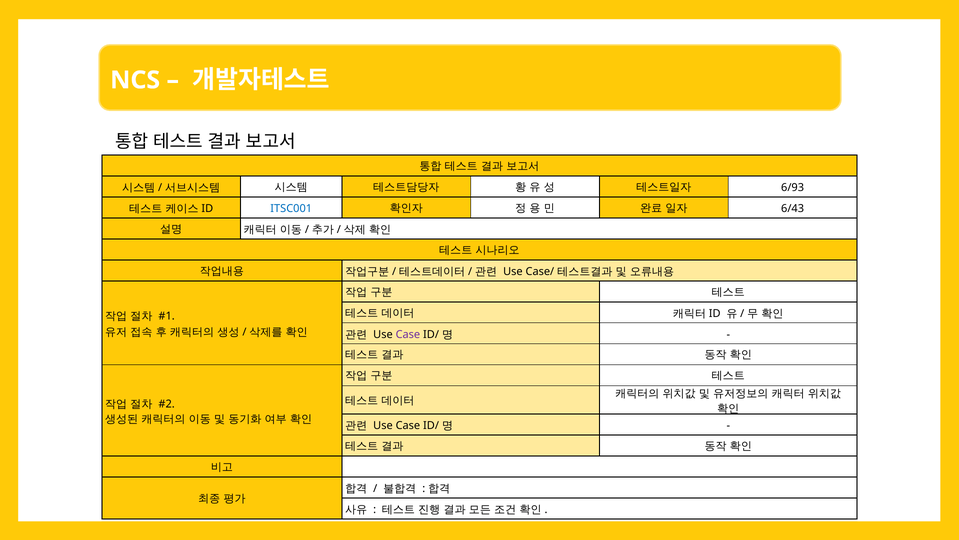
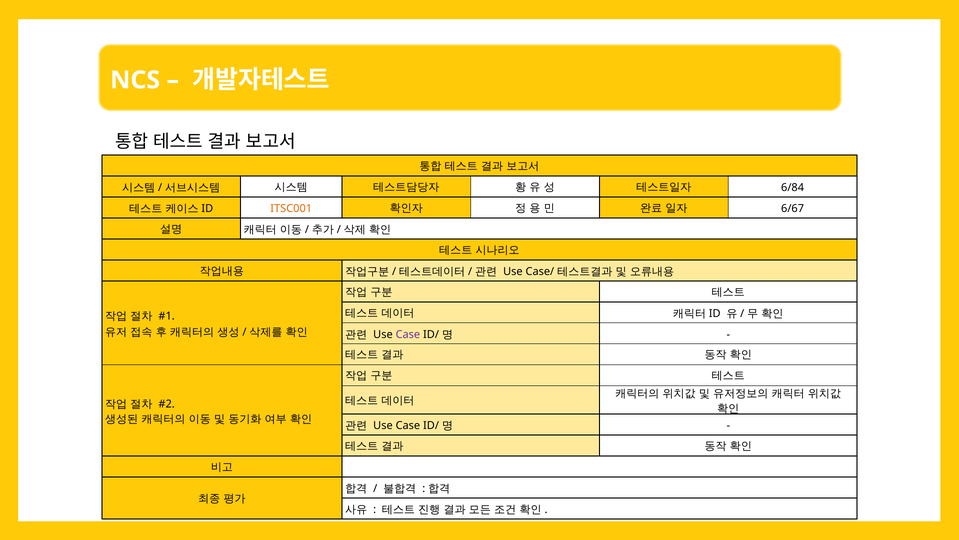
6/93: 6/93 -> 6/84
ITSC001 colour: blue -> orange
6/43: 6/43 -> 6/67
